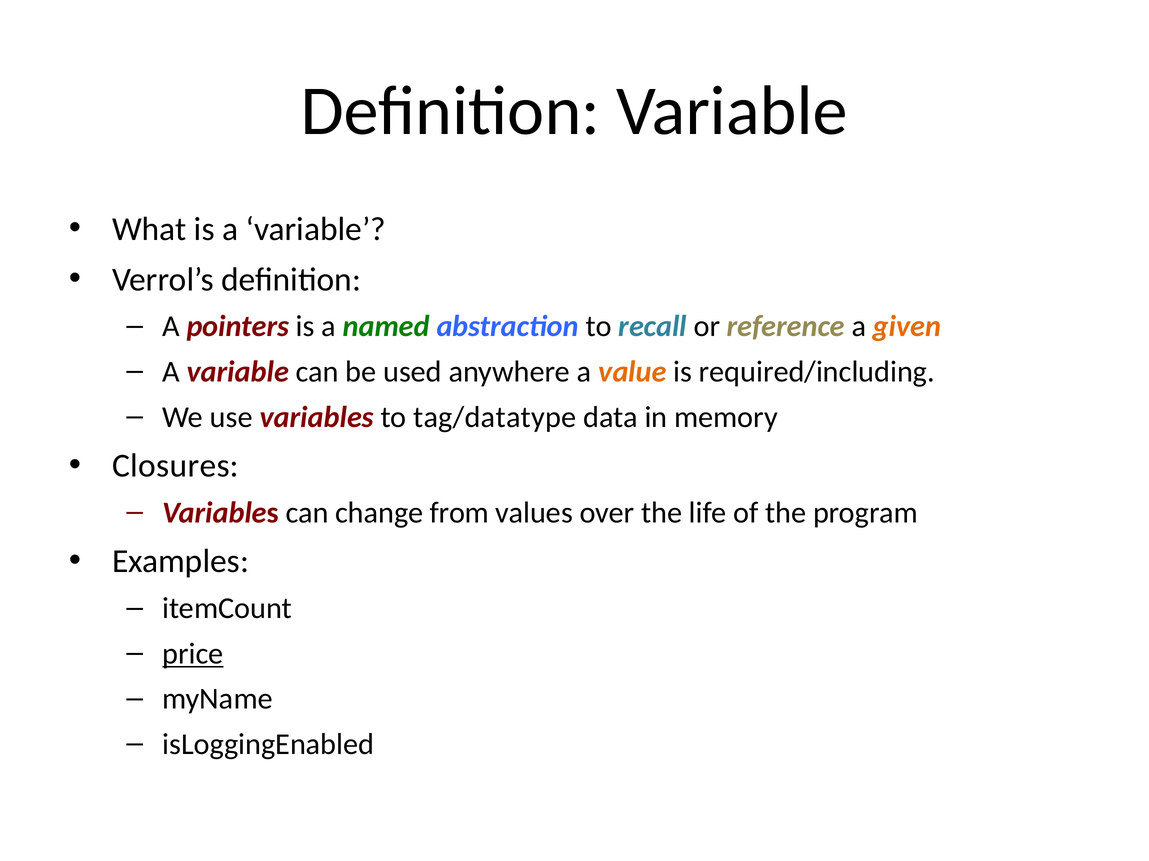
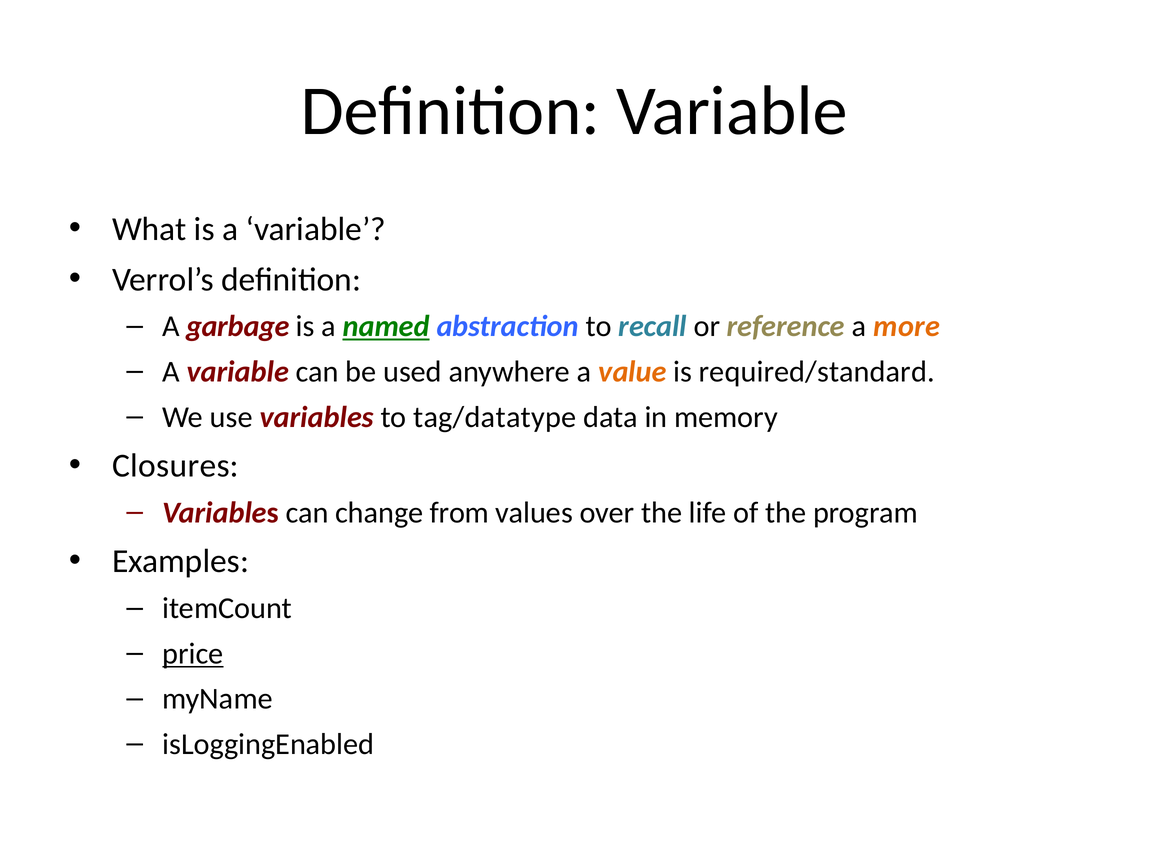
pointers: pointers -> garbage
named underline: none -> present
given: given -> more
required/including: required/including -> required/standard
